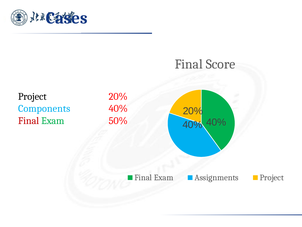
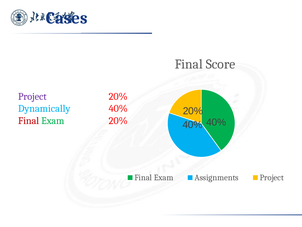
Project at (32, 96) colour: black -> purple
Components: Components -> Dynamically
Exam 50%: 50% -> 20%
